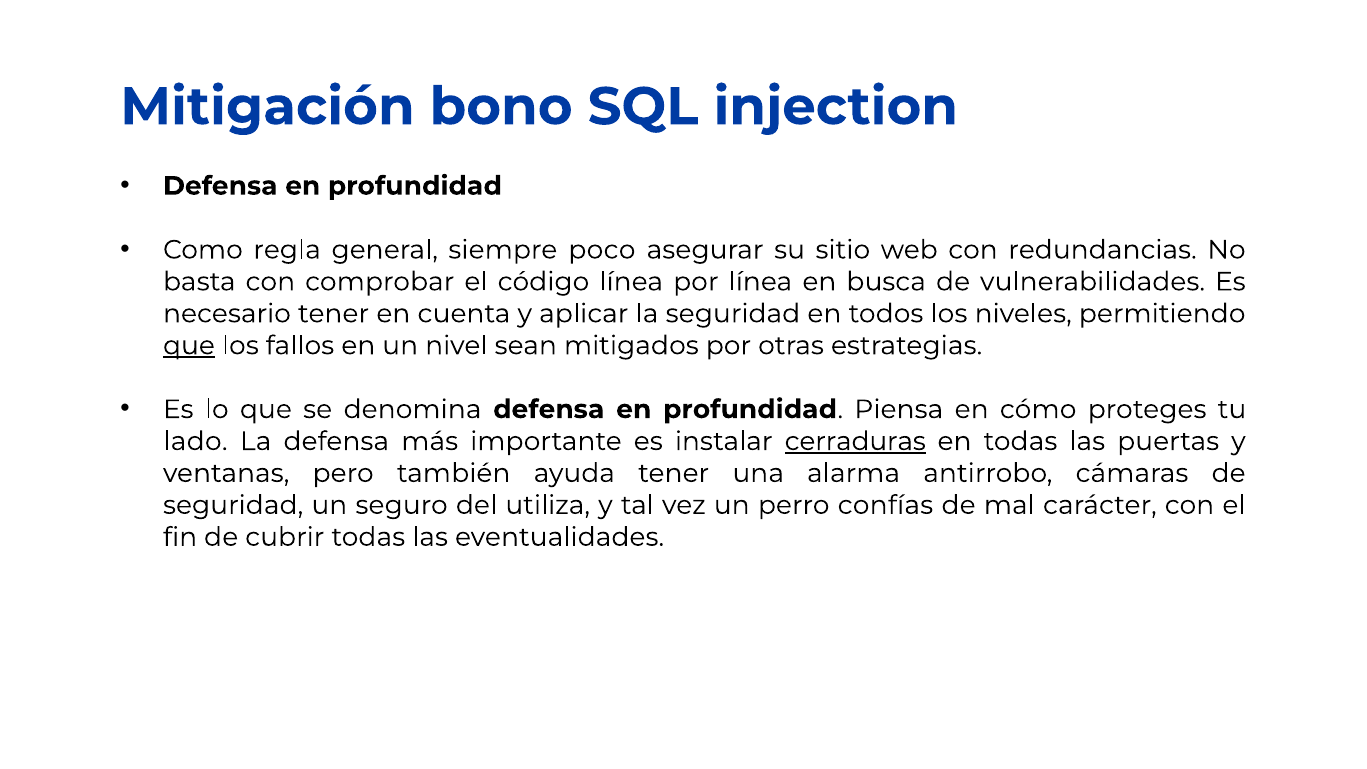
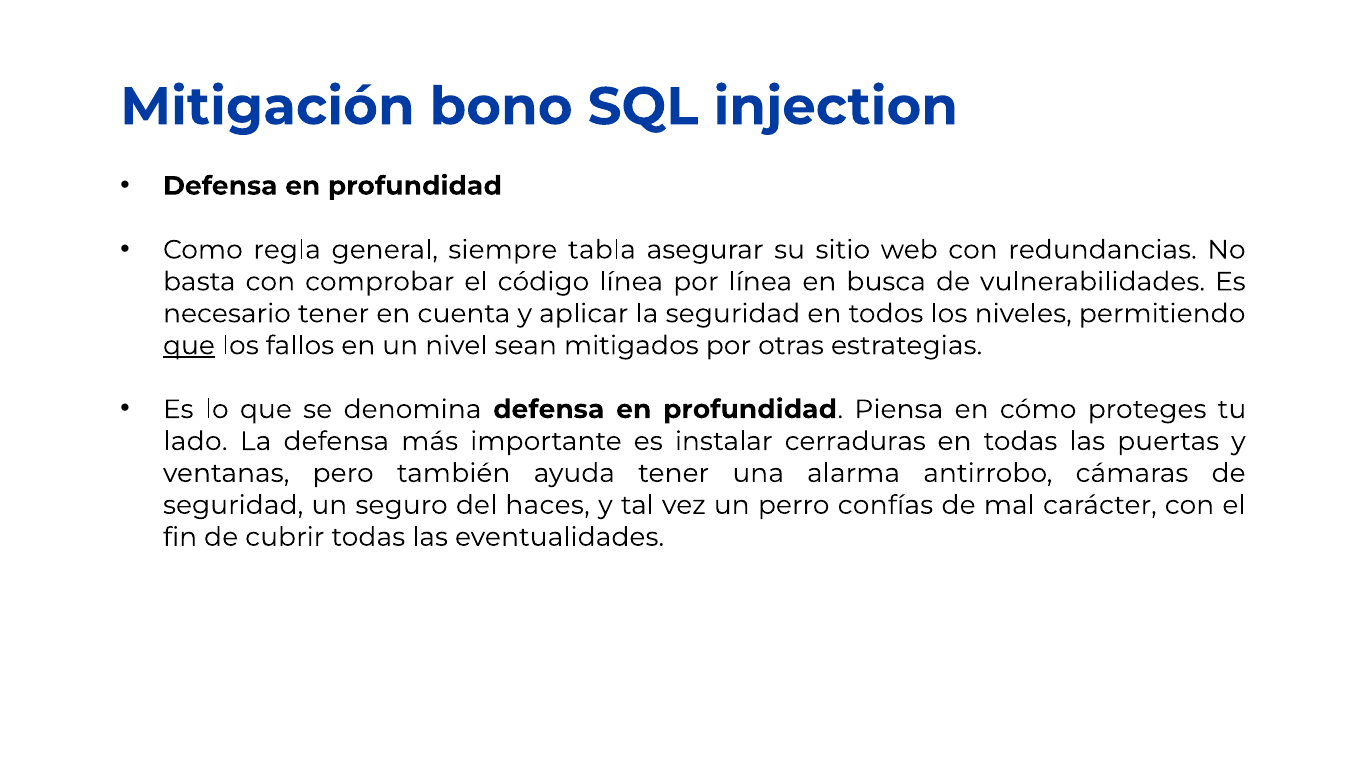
poco: poco -> tabla
cerraduras underline: present -> none
utiliza: utiliza -> haces
